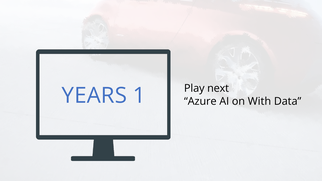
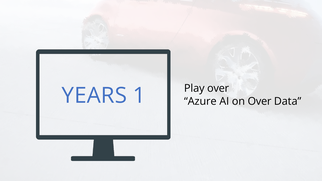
Play next: next -> over
on With: With -> Over
